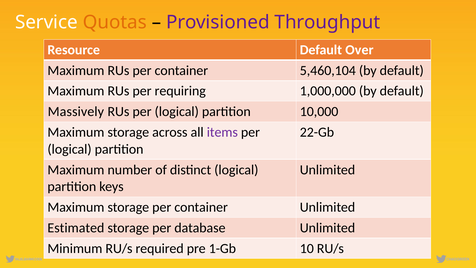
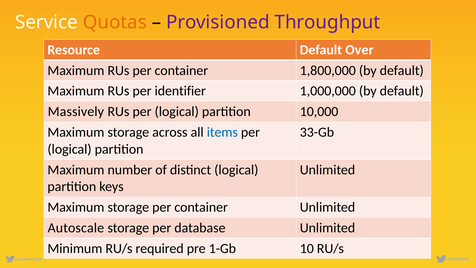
5,460,104: 5,460,104 -> 1,800,000
requiring: requiring -> identifier
items colour: purple -> blue
22-Gb: 22-Gb -> 33-Gb
Estimated: Estimated -> Autoscale
